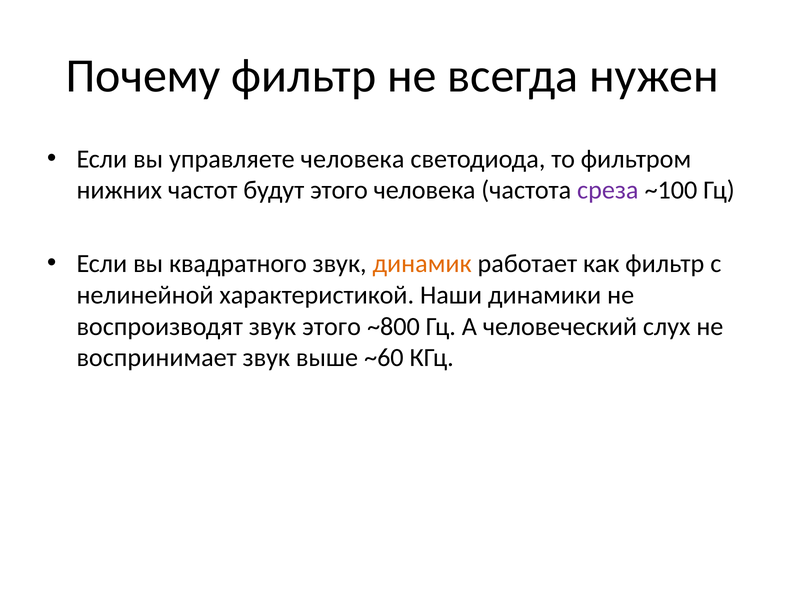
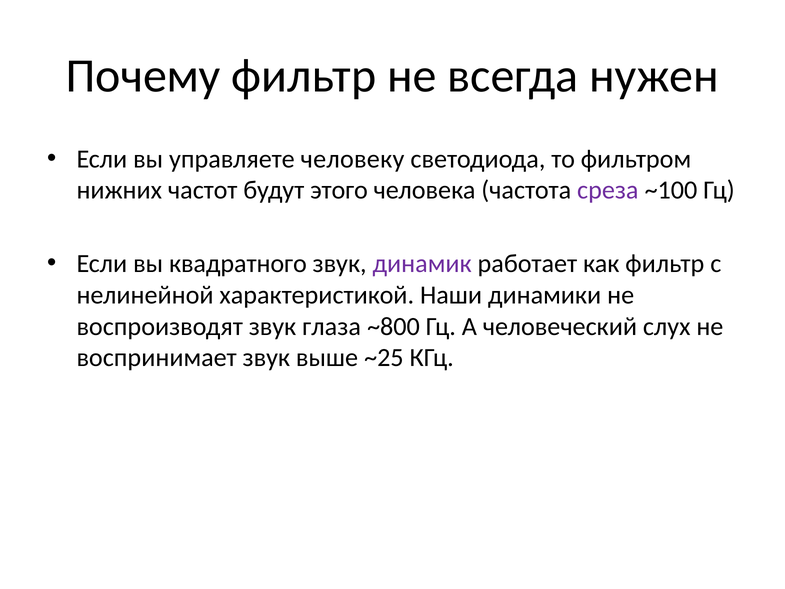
управляете человека: человека -> человеку
динамик colour: orange -> purple
звук этого: этого -> глаза
~60: ~60 -> ~25
